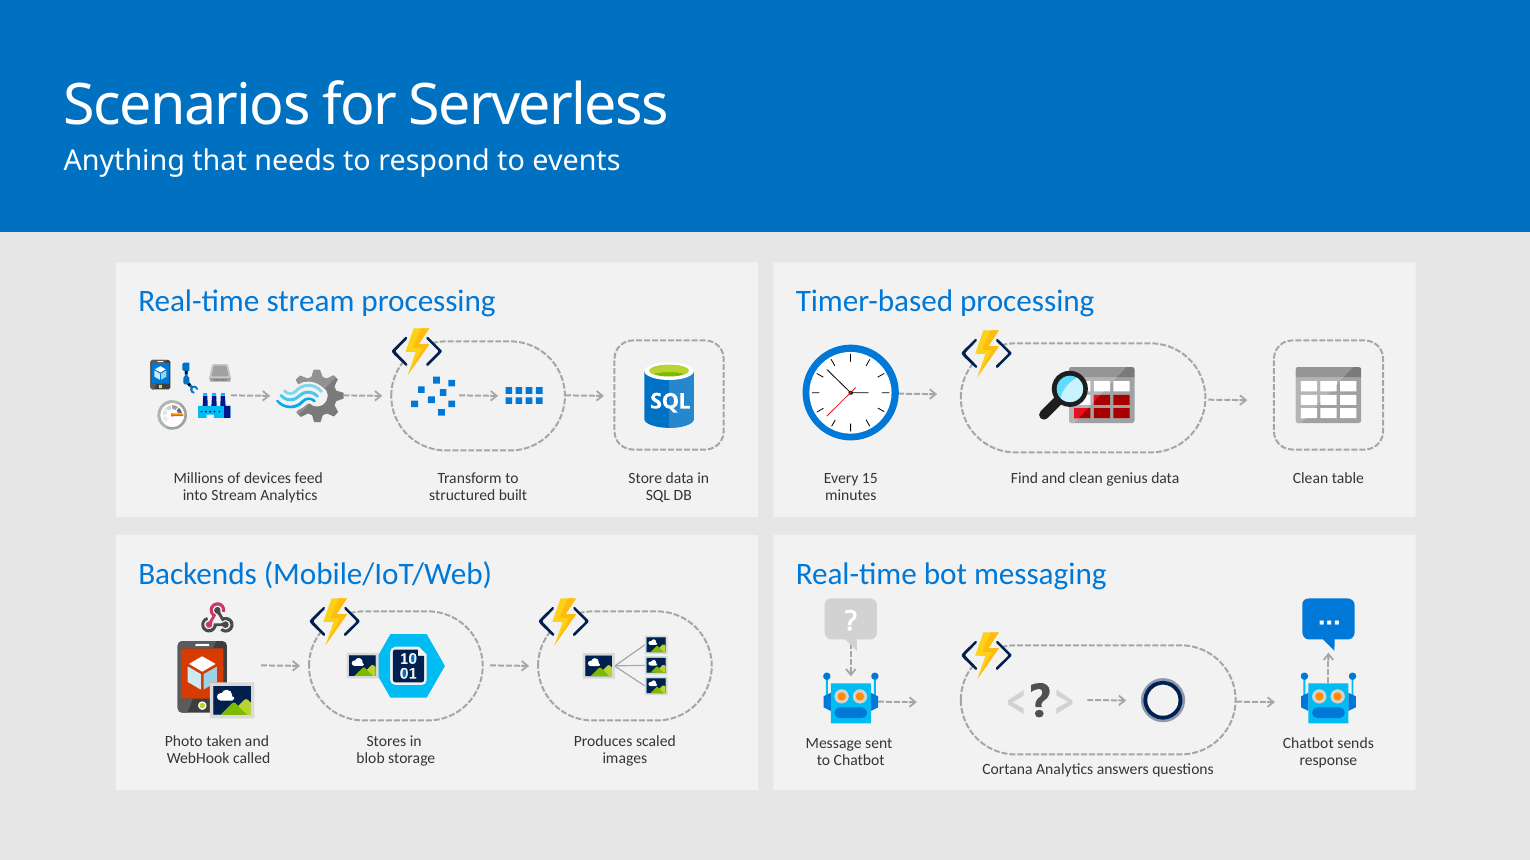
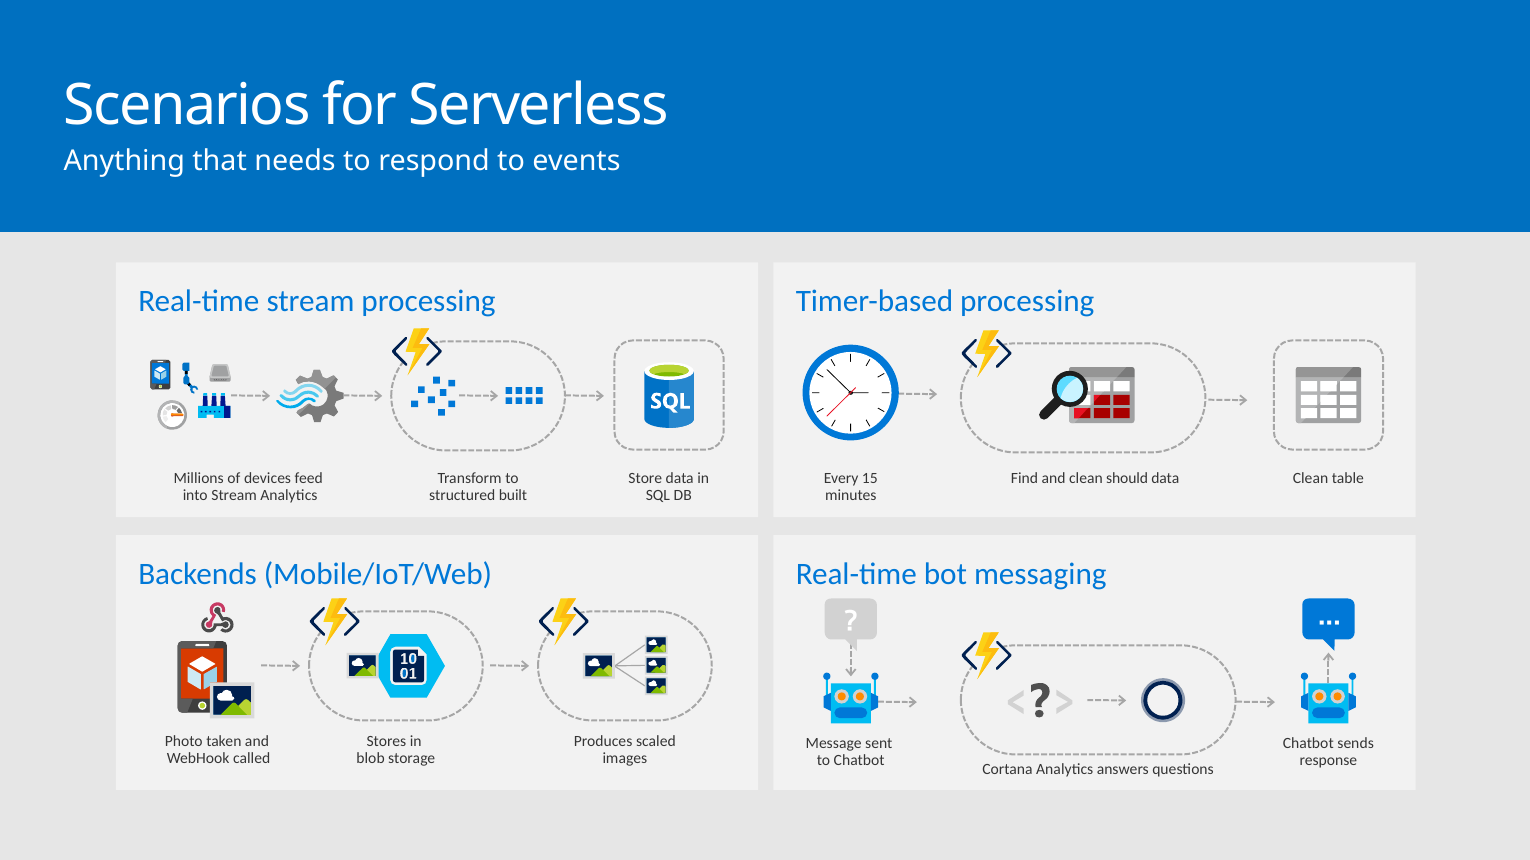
genius: genius -> should
